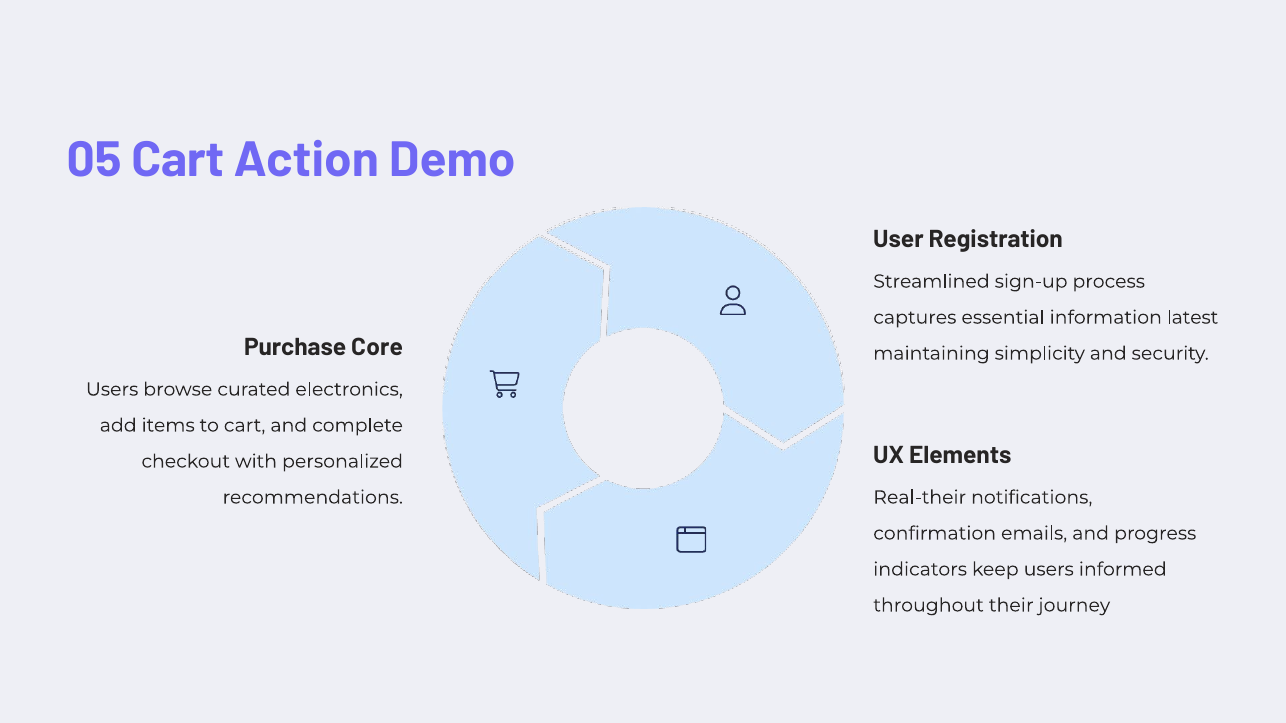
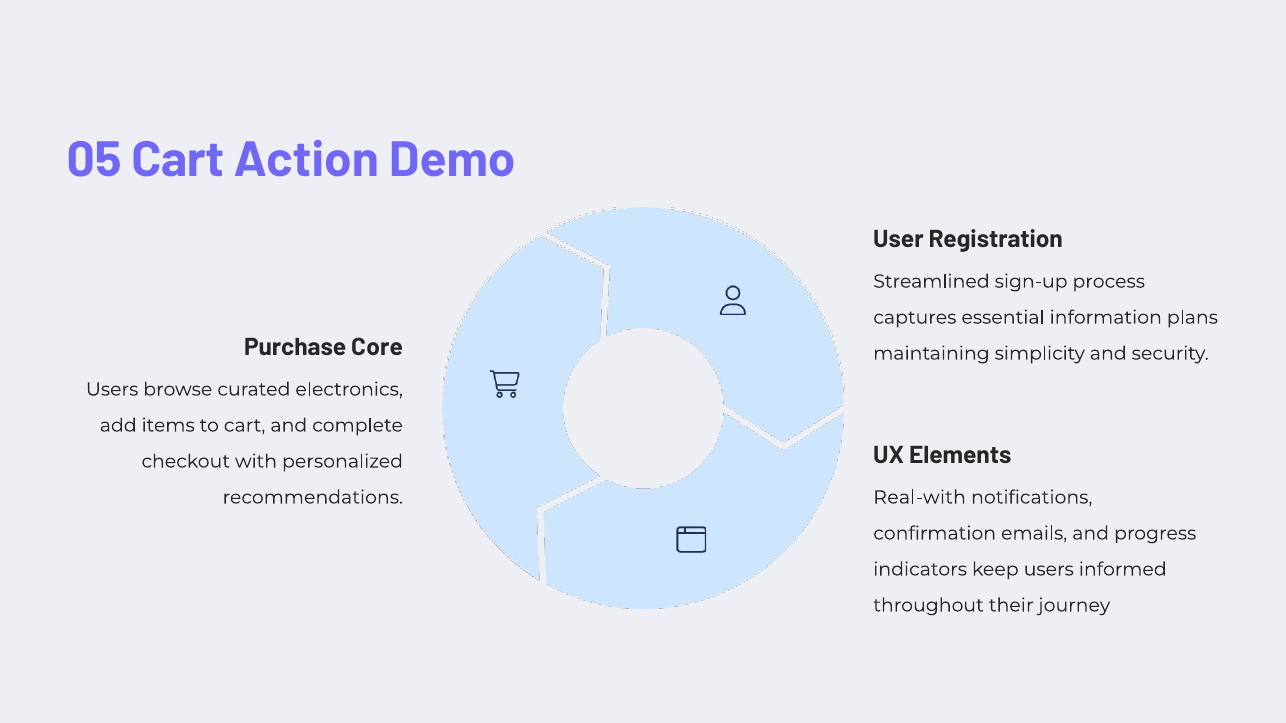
latest: latest -> plans
Real-their: Real-their -> Real-with
